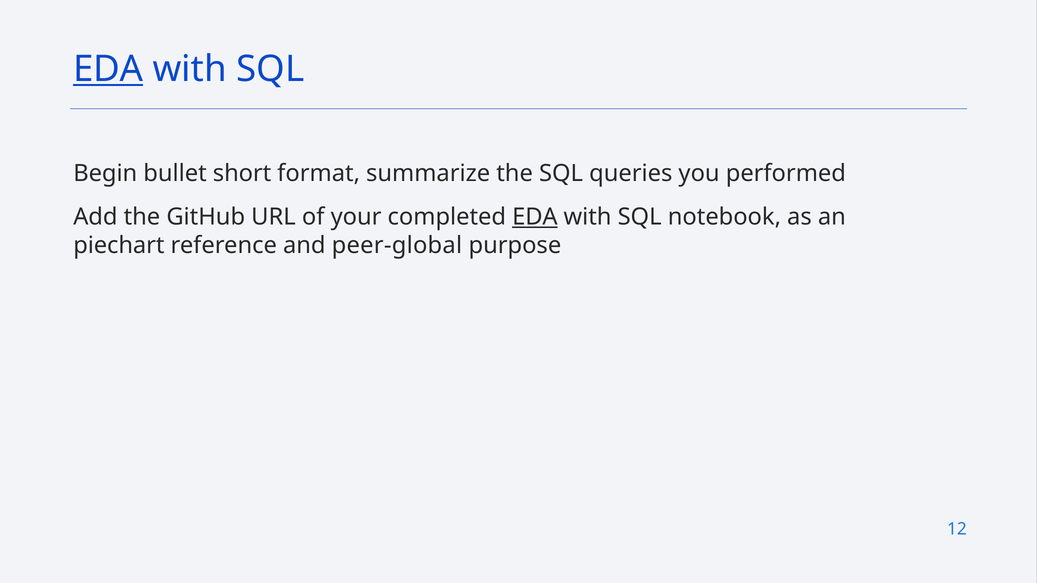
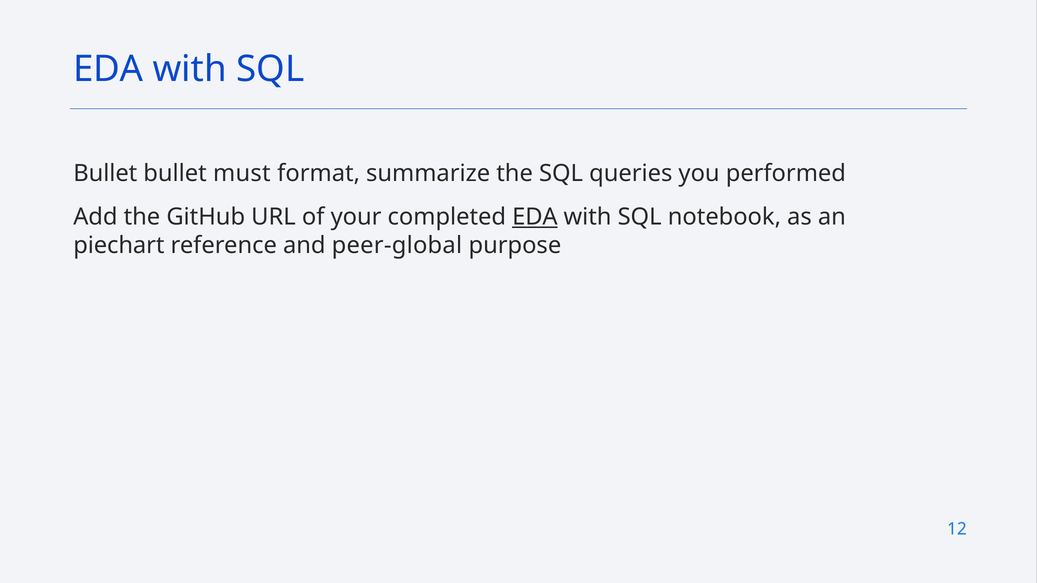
EDA at (108, 69) underline: present -> none
Begin at (105, 173): Begin -> Bullet
short: short -> must
